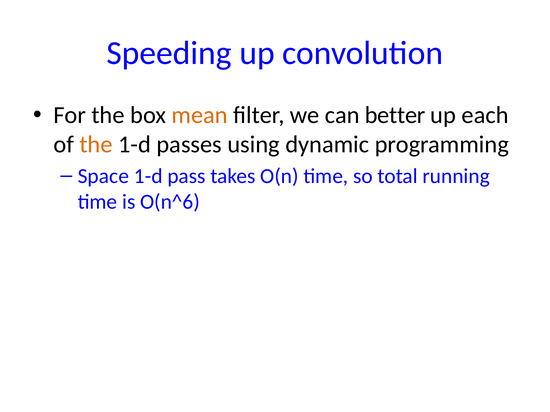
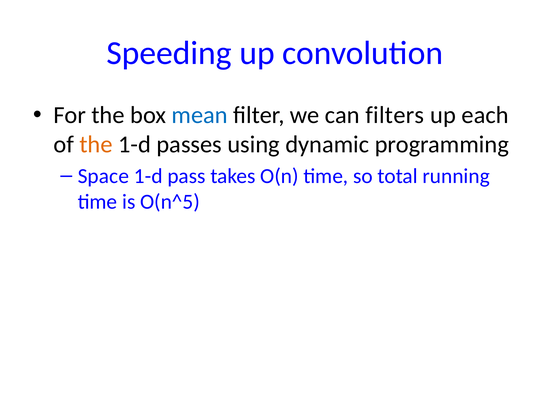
mean colour: orange -> blue
better: better -> filters
O(n^6: O(n^6 -> O(n^5
